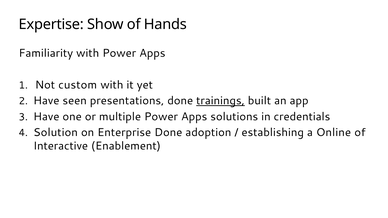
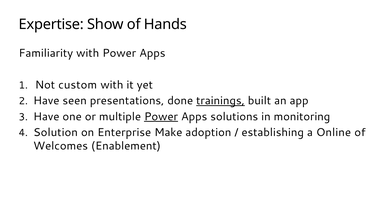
Power at (161, 117) underline: none -> present
credentials: credentials -> monitoring
Enterprise Done: Done -> Make
Interactive: Interactive -> Welcomes
